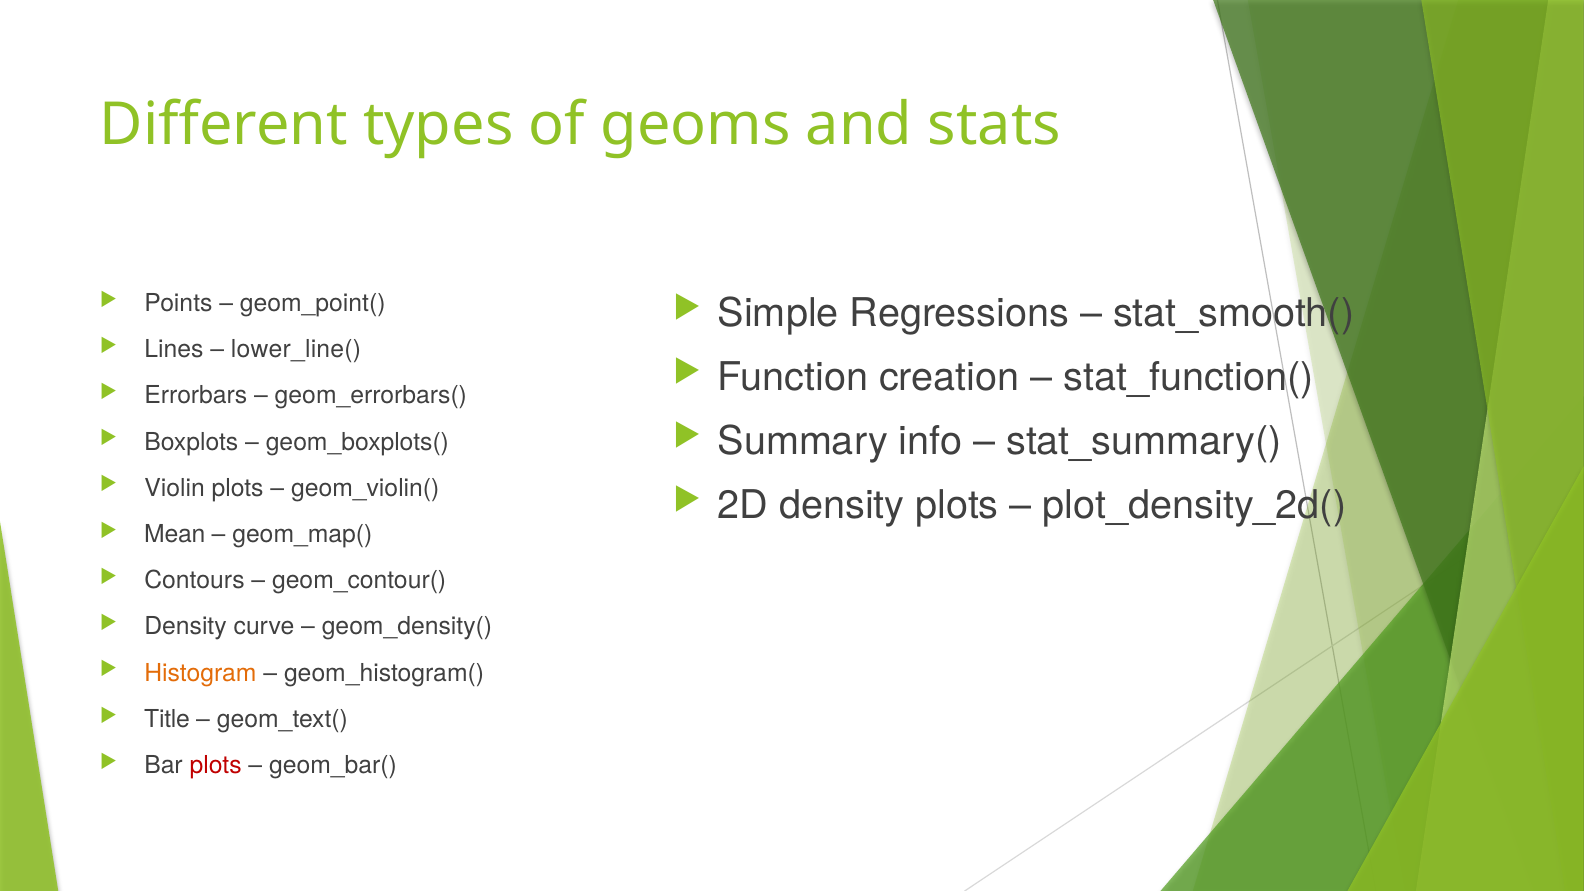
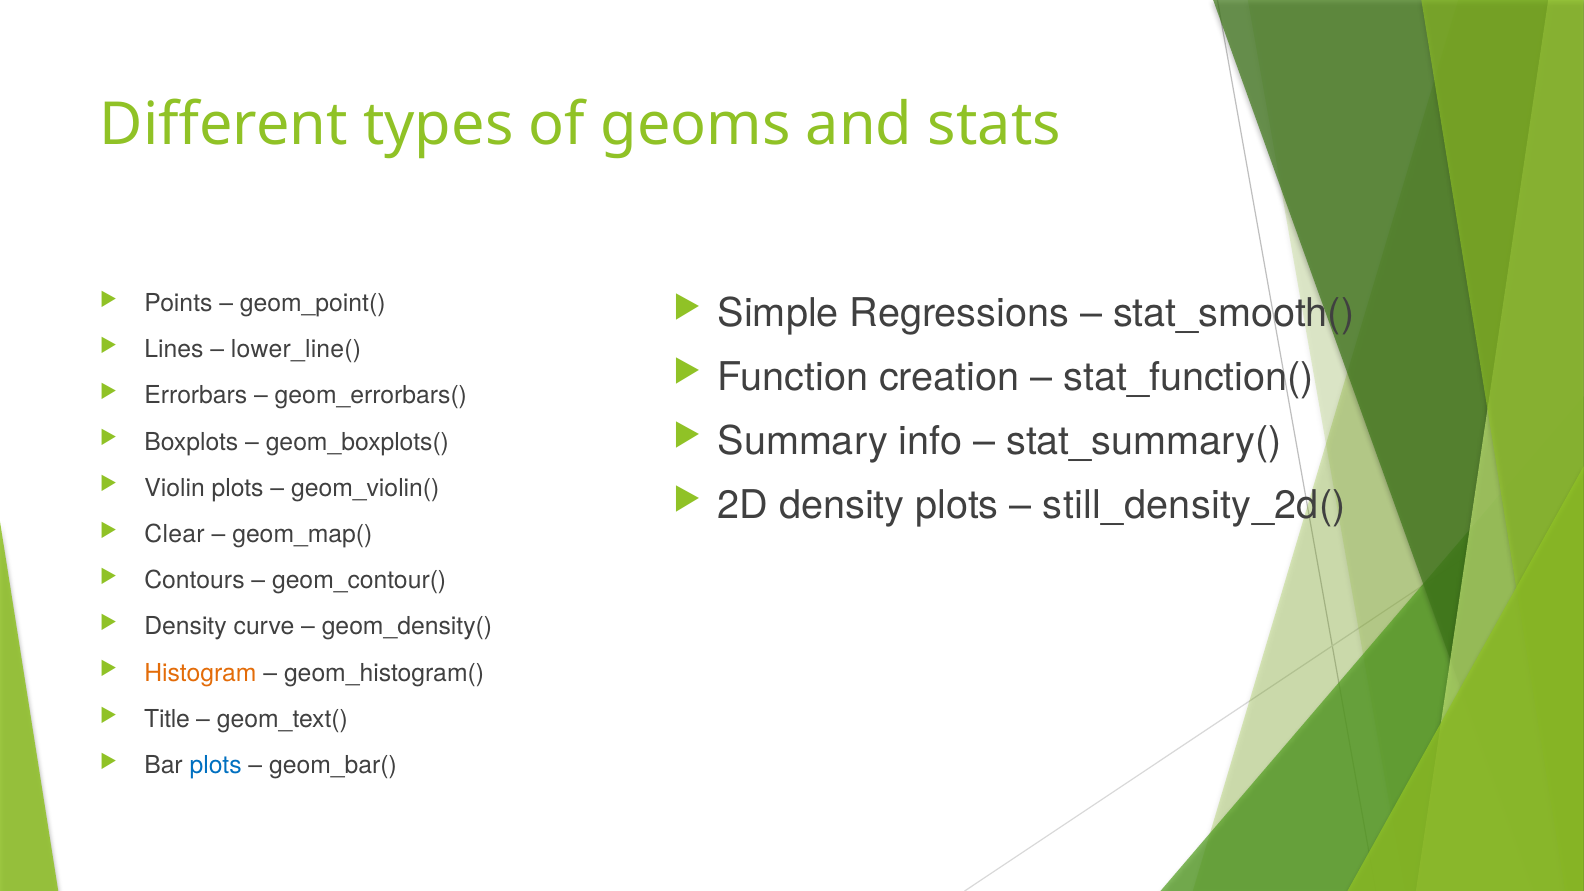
plot_density_2d(: plot_density_2d( -> still_density_2d(
Mean: Mean -> Clear
plots at (216, 765) colour: red -> blue
